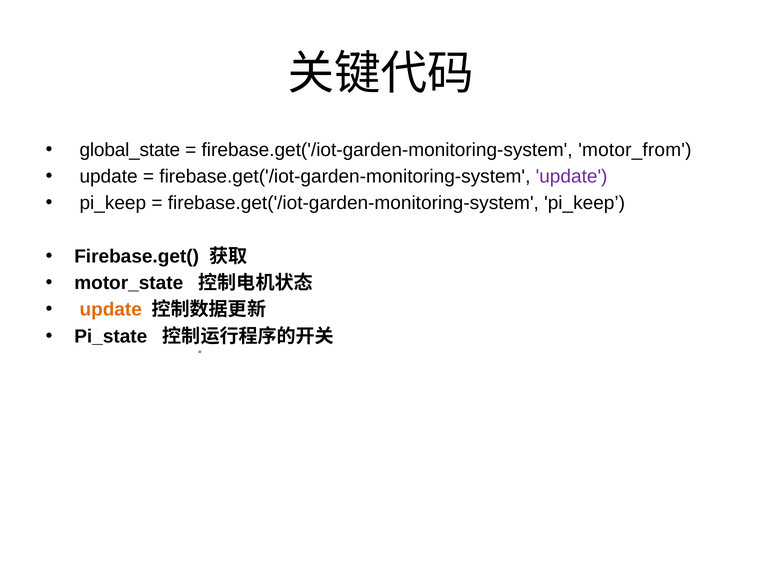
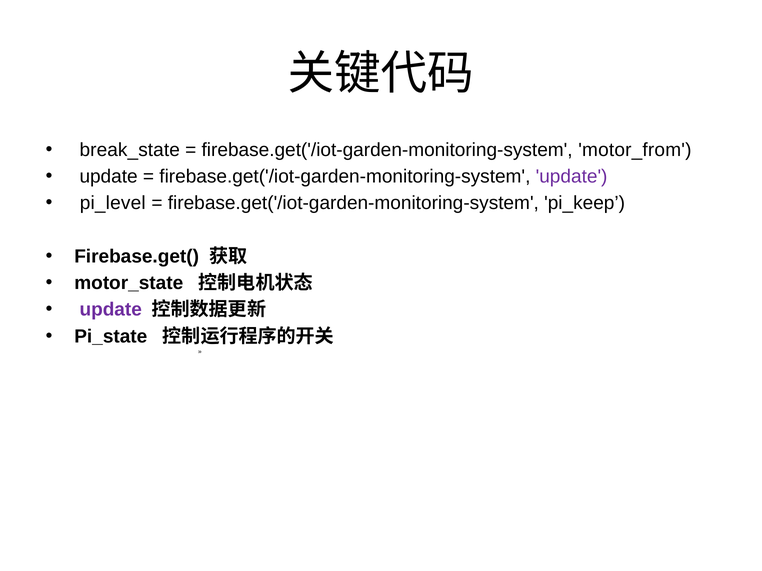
global_state: global_state -> break_state
pi_keep at (113, 203): pi_keep -> pi_level
update at (111, 310) colour: orange -> purple
